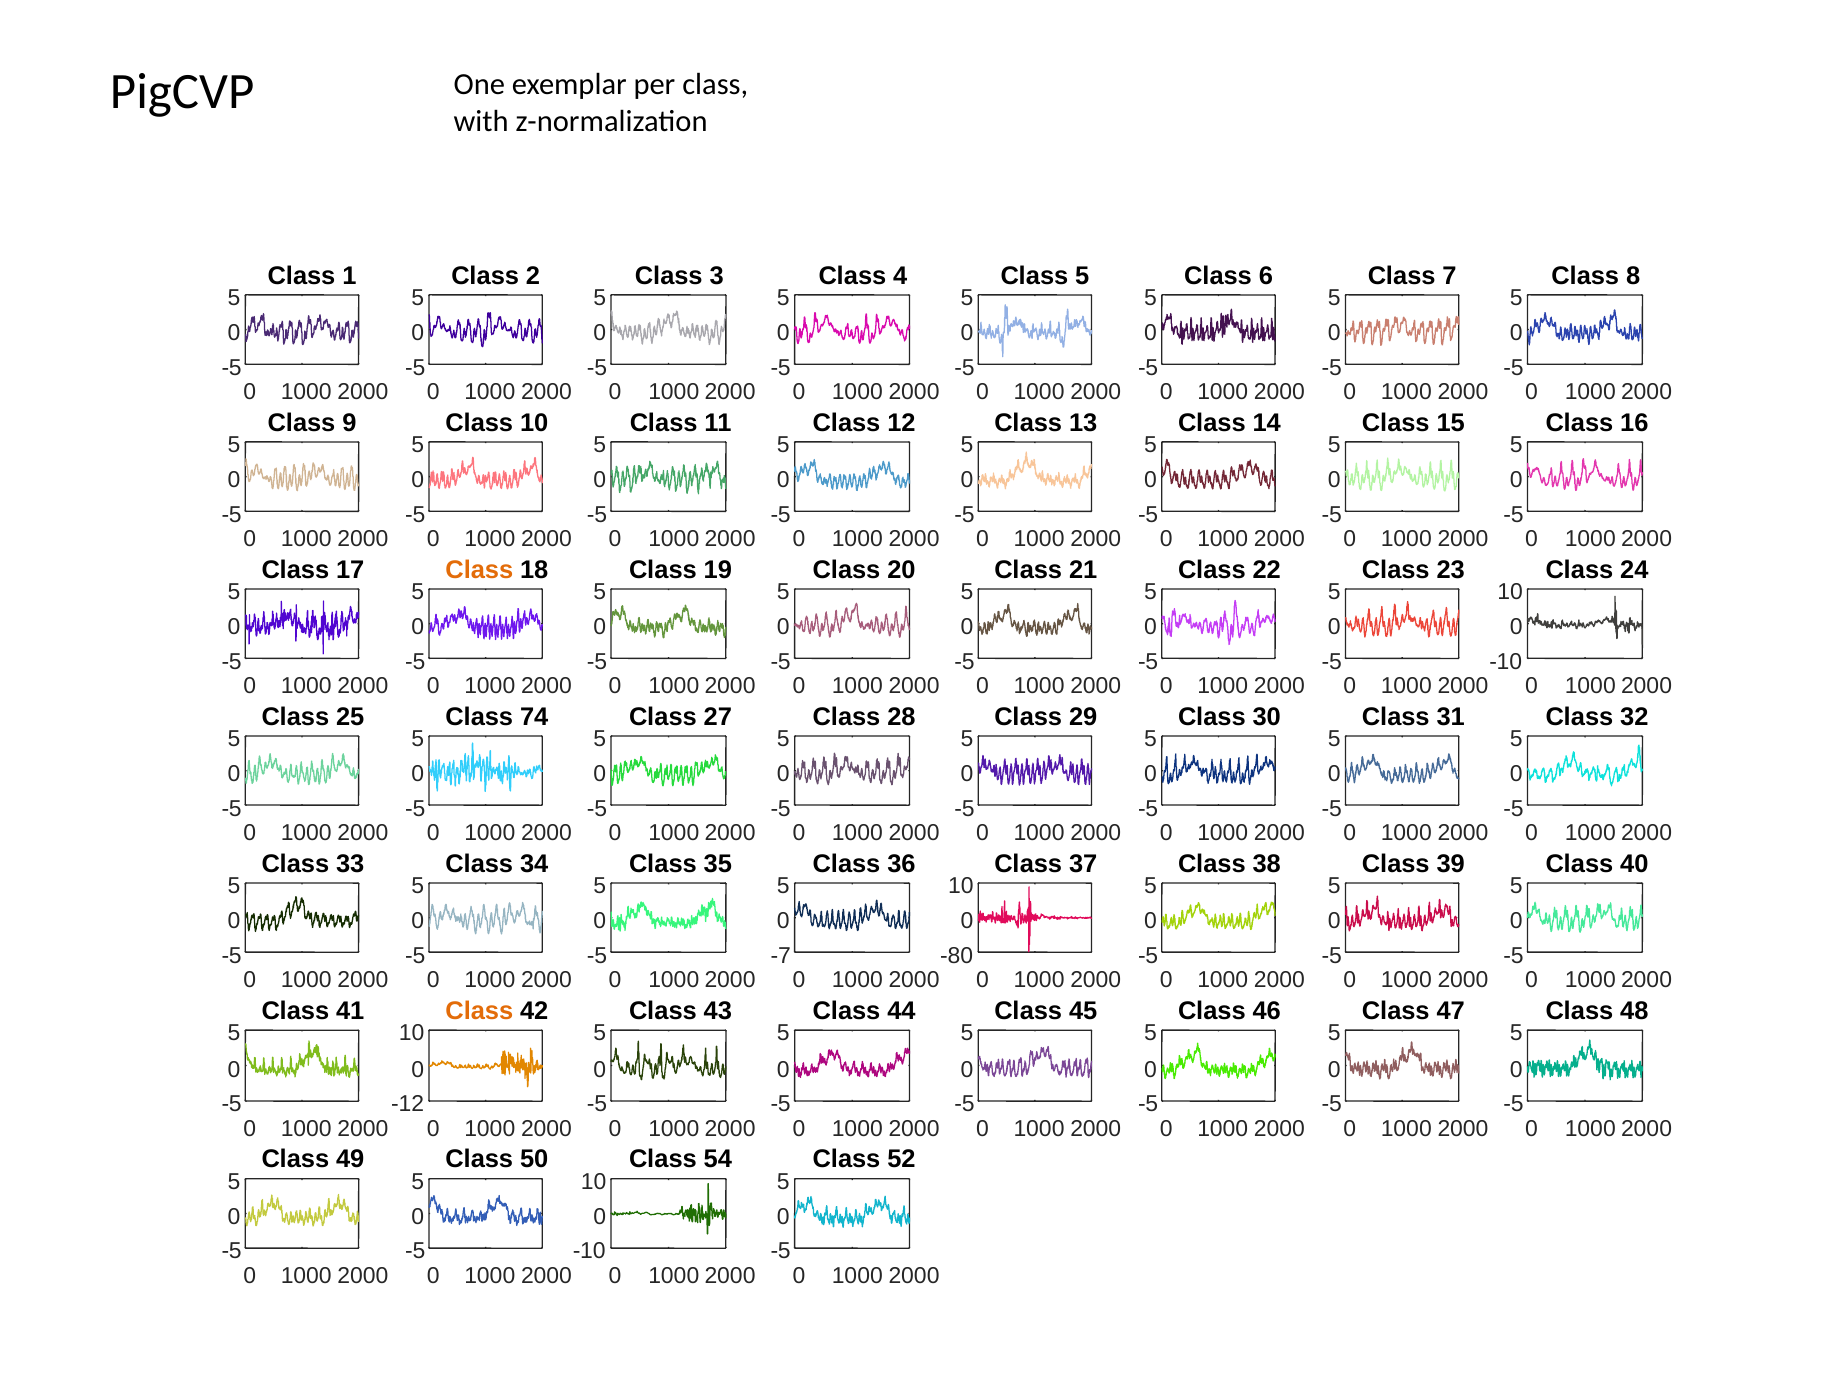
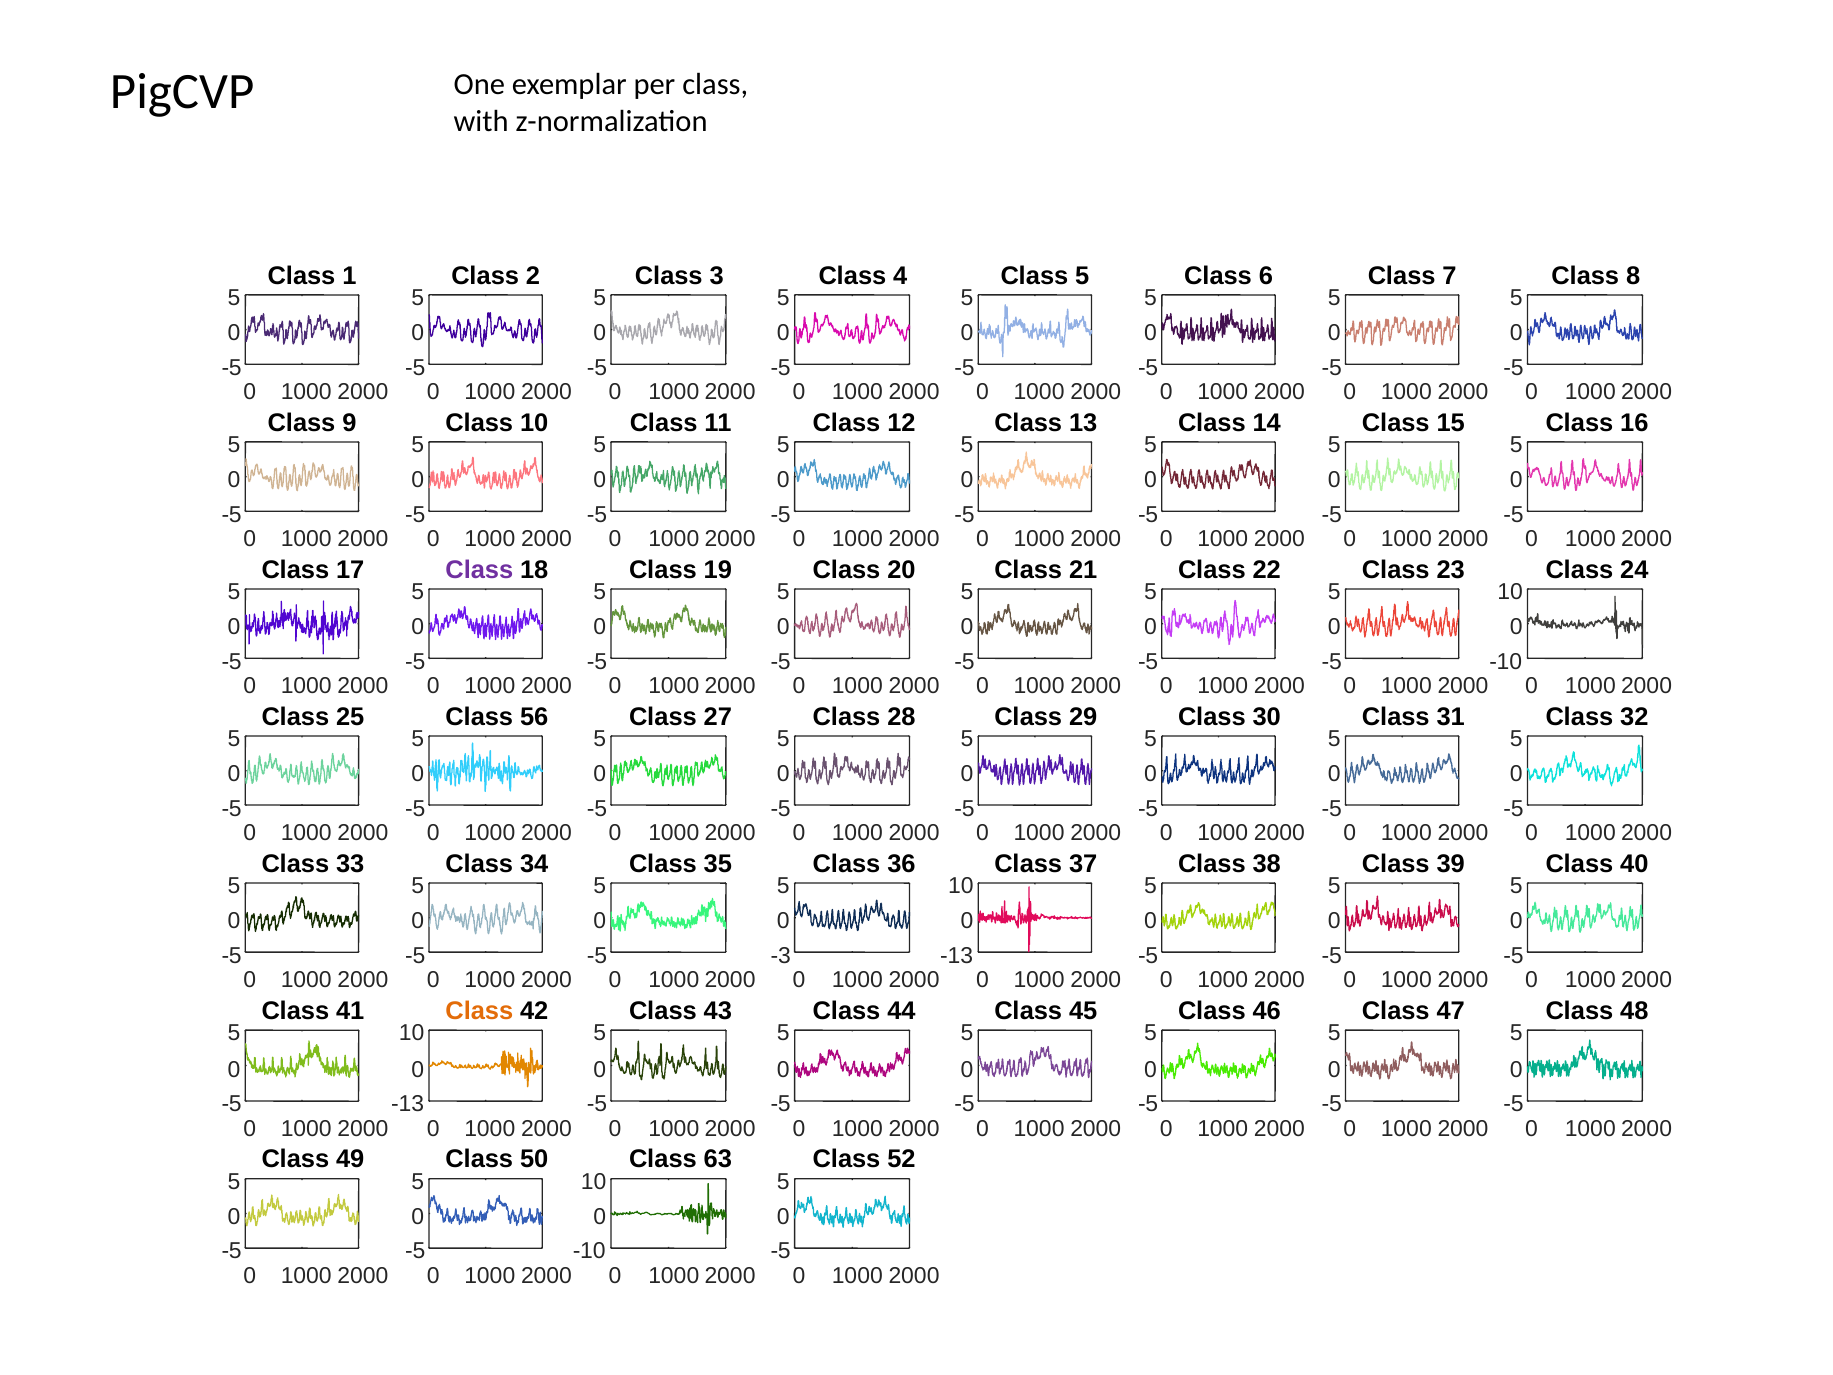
Class at (479, 570) colour: orange -> purple
74: 74 -> 56
-7: -7 -> -3
-80 at (957, 956): -80 -> -13
-12 at (408, 1104): -12 -> -13
54: 54 -> 63
